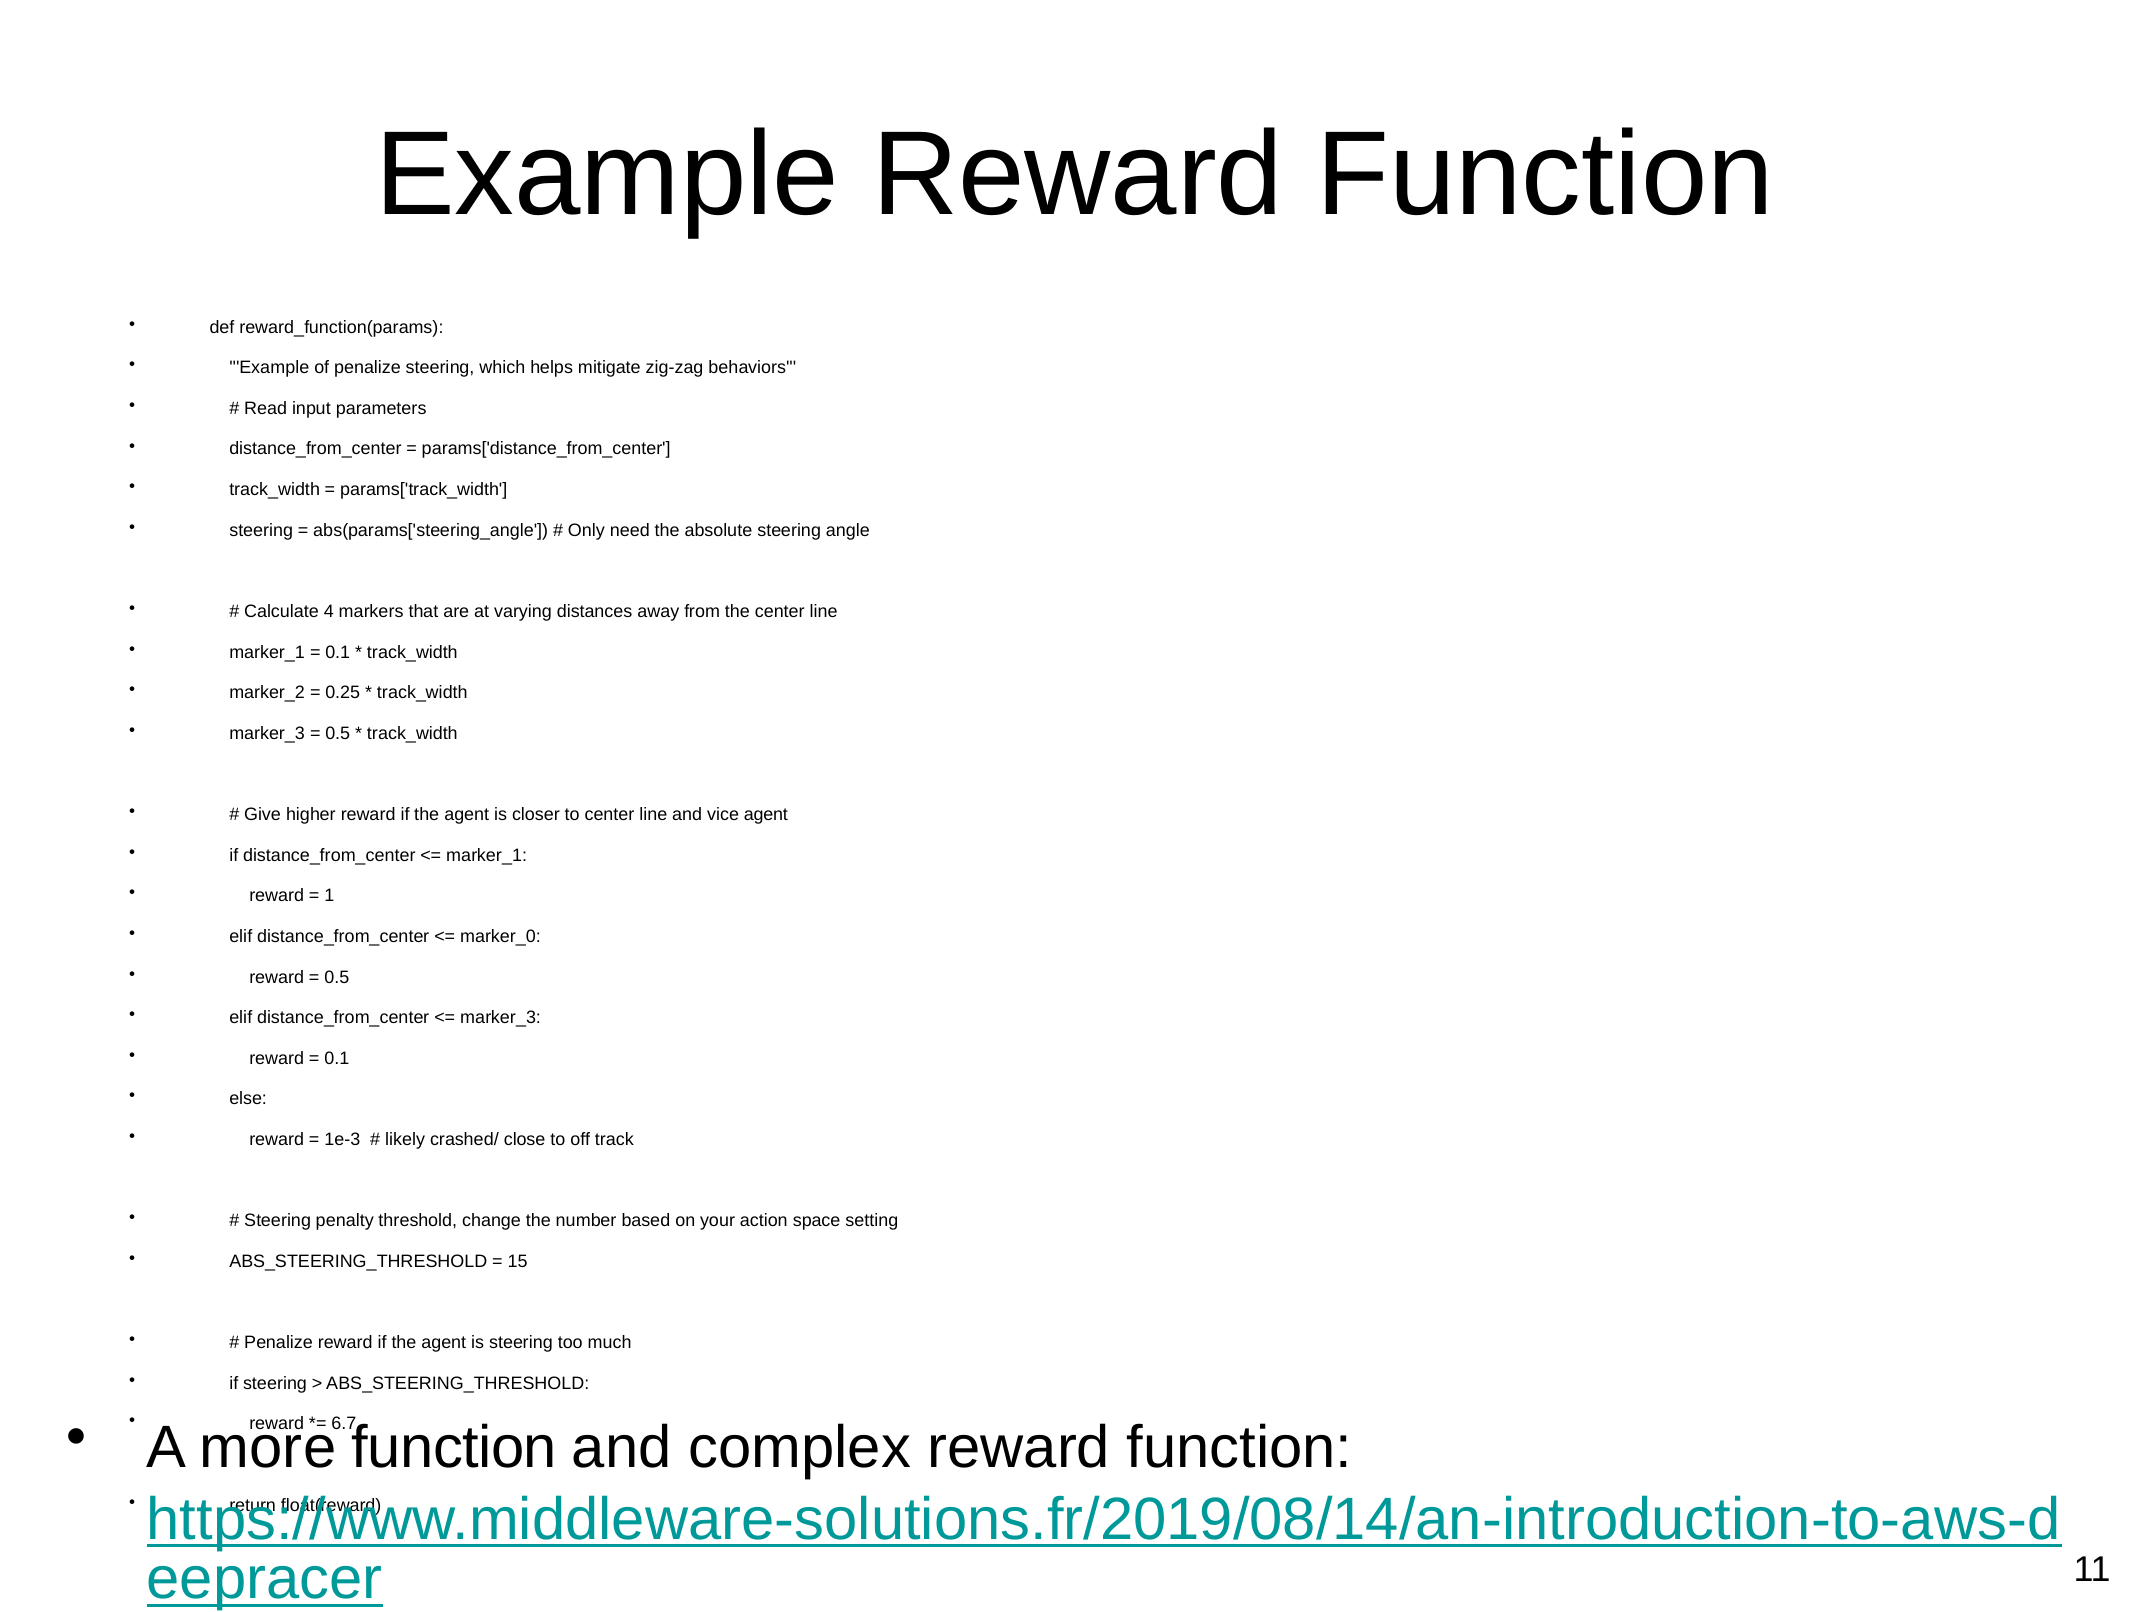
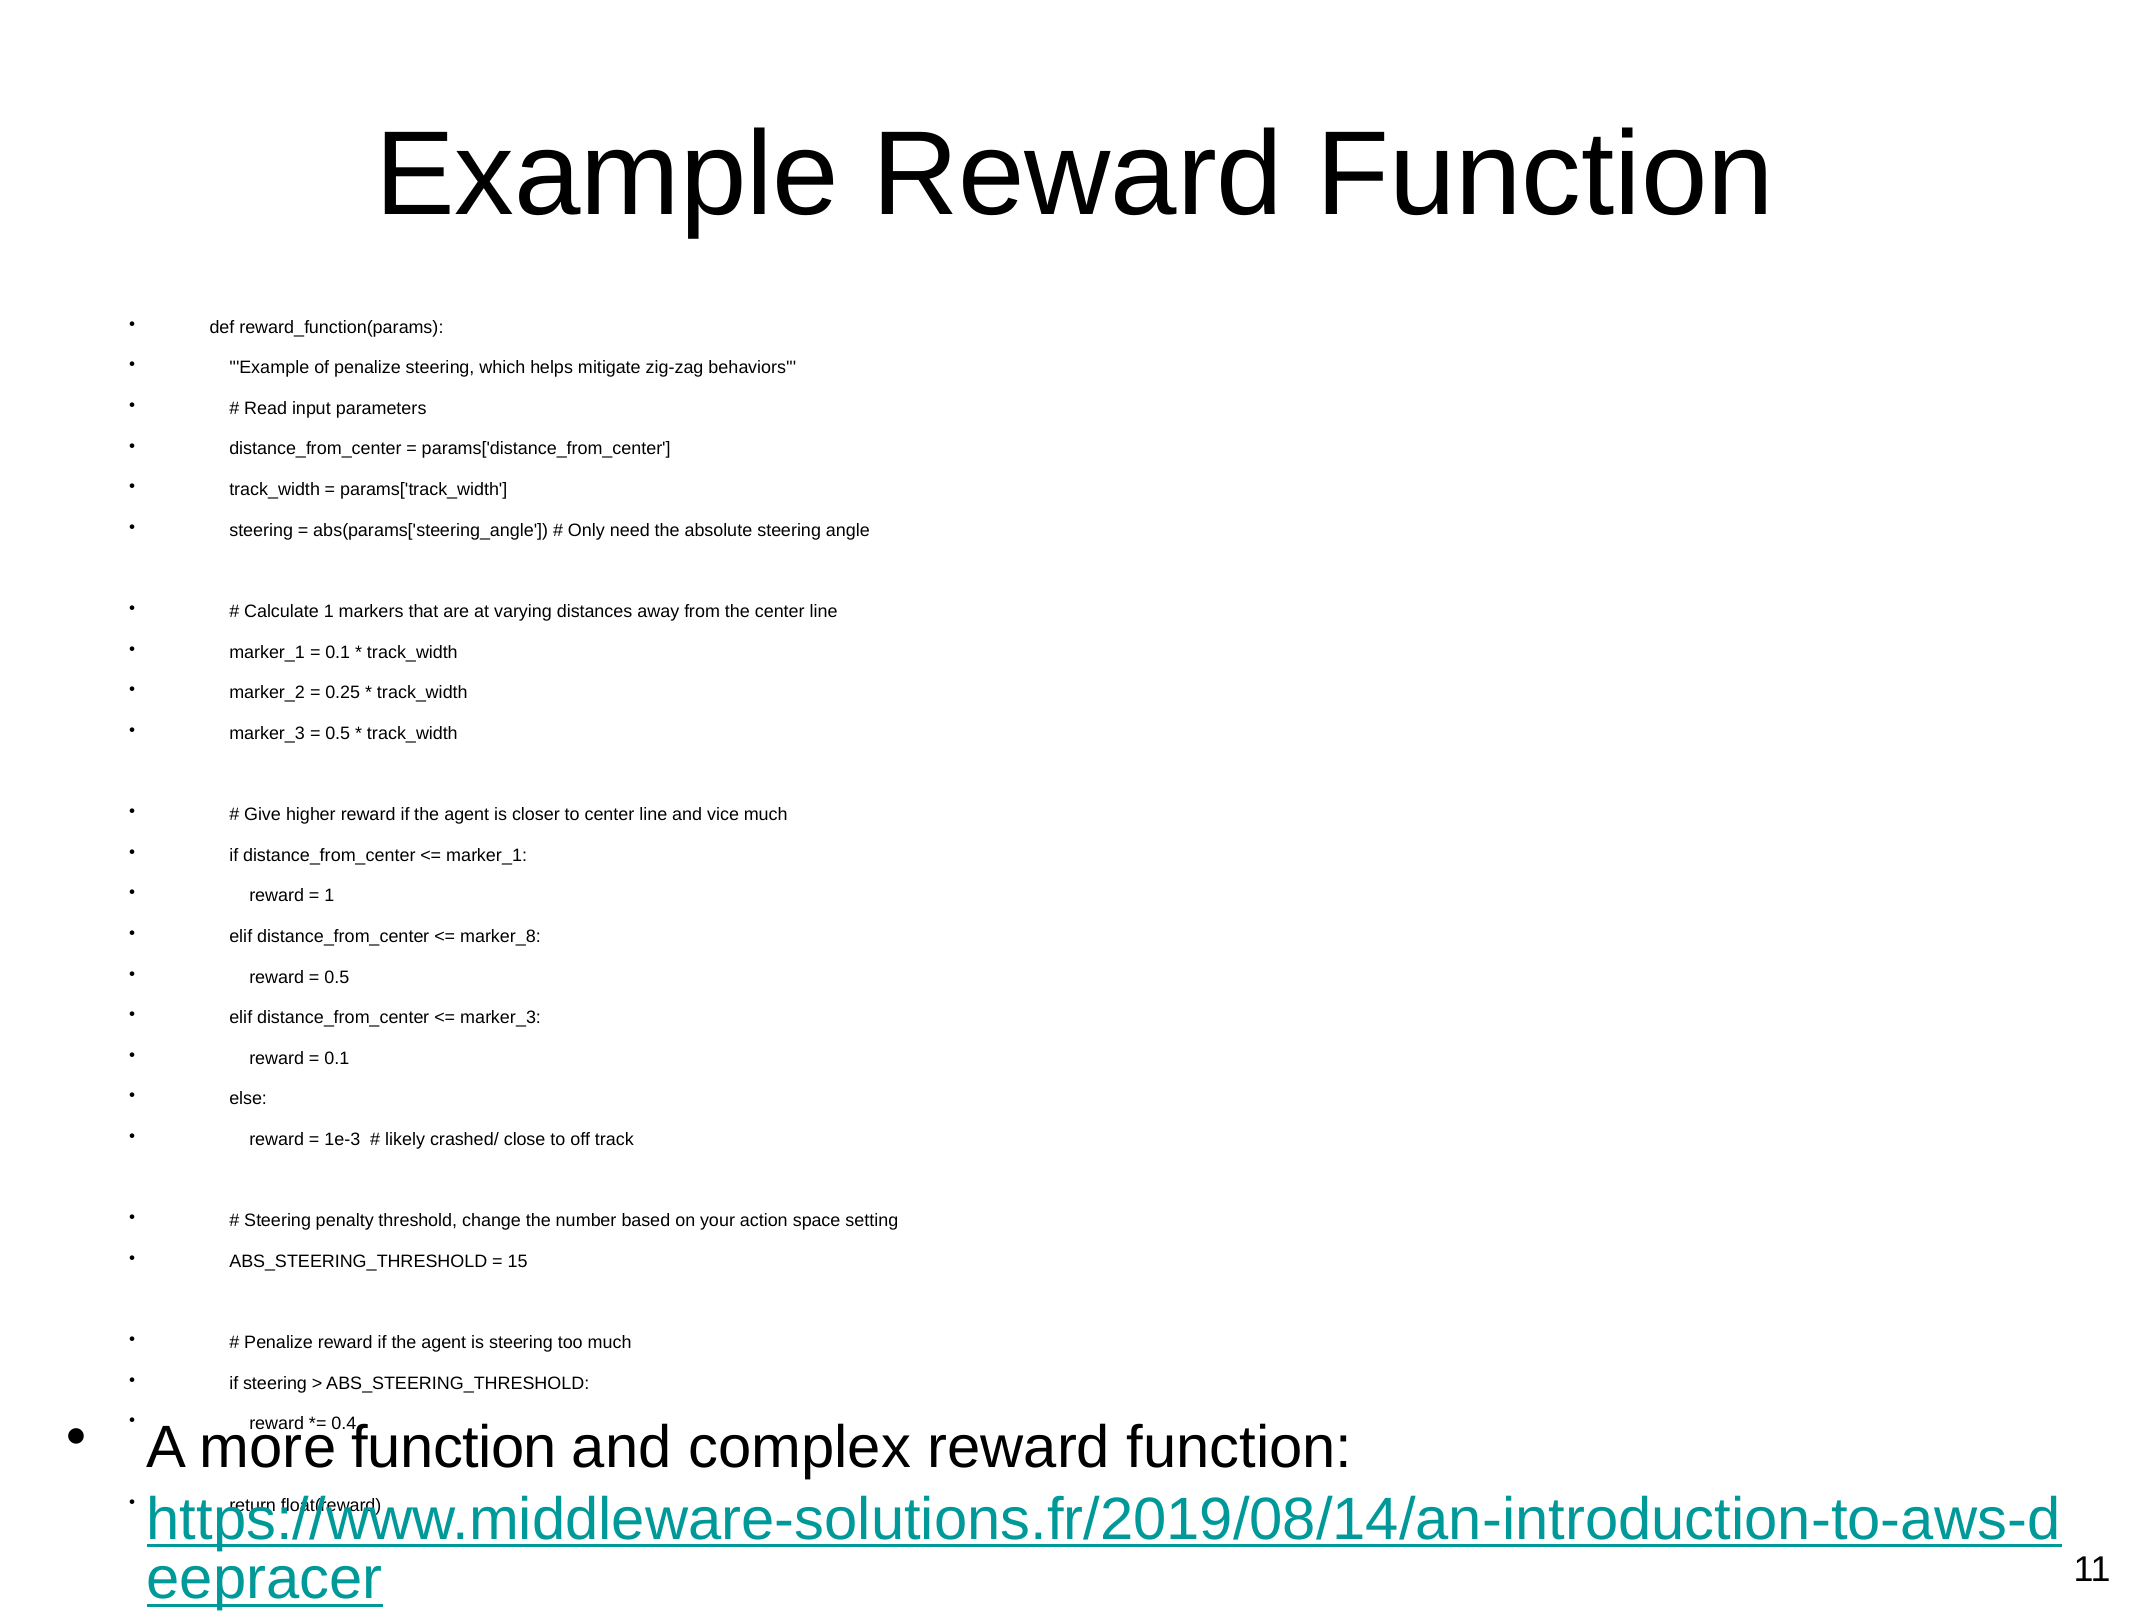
Calculate 4: 4 -> 1
vice agent: agent -> much
marker_0: marker_0 -> marker_8
6.7: 6.7 -> 0.4
